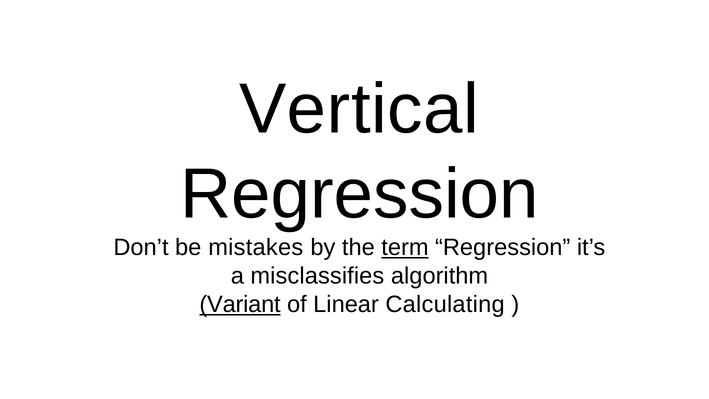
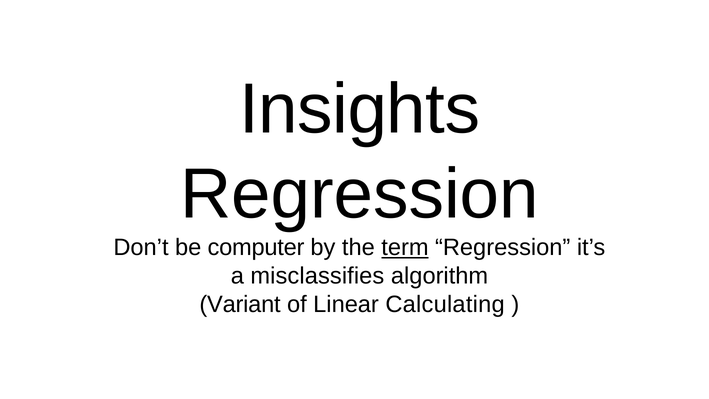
Vertical: Vertical -> Insights
mistakes: mistakes -> computer
Variant underline: present -> none
